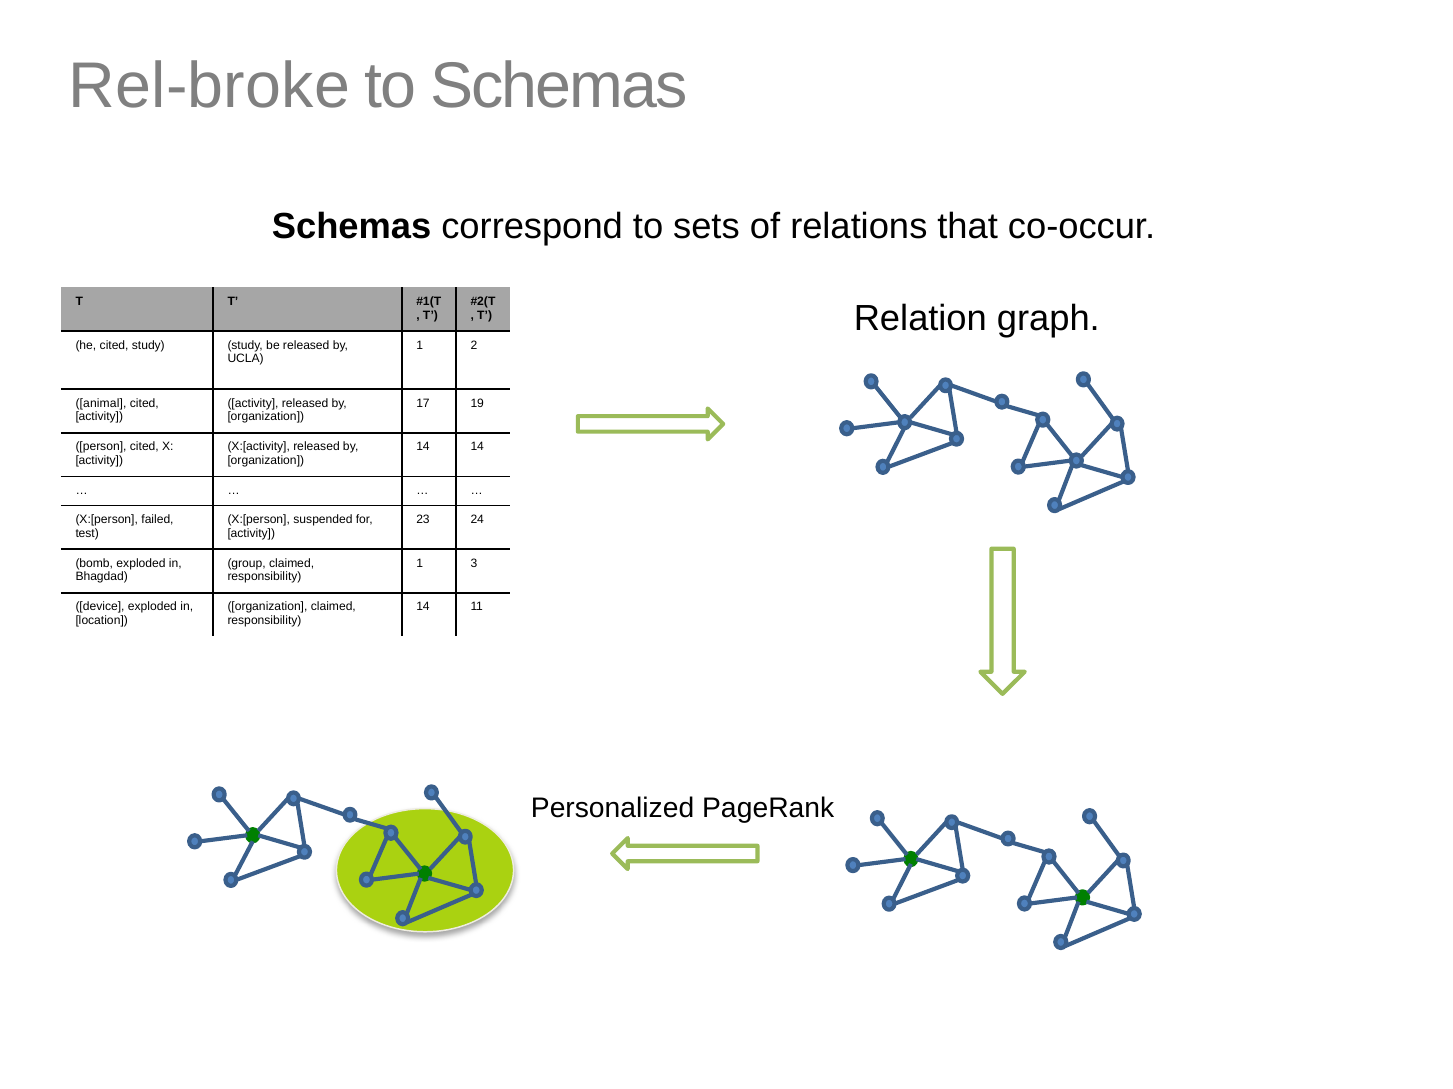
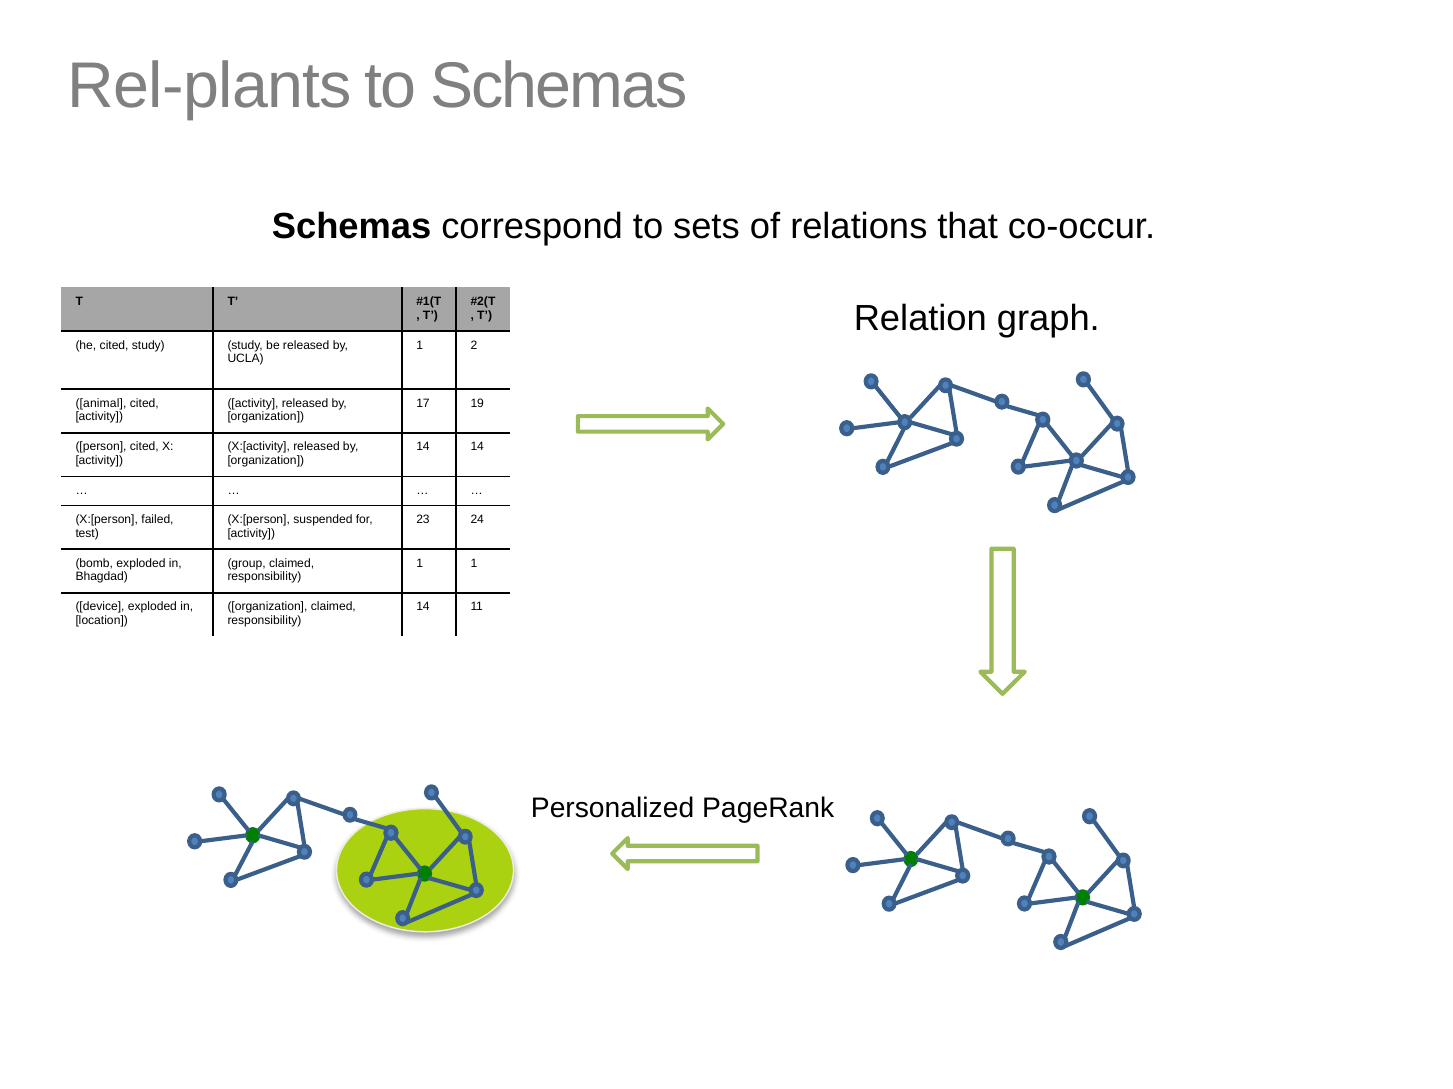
Rel-broke: Rel-broke -> Rel-plants
1 3: 3 -> 1
